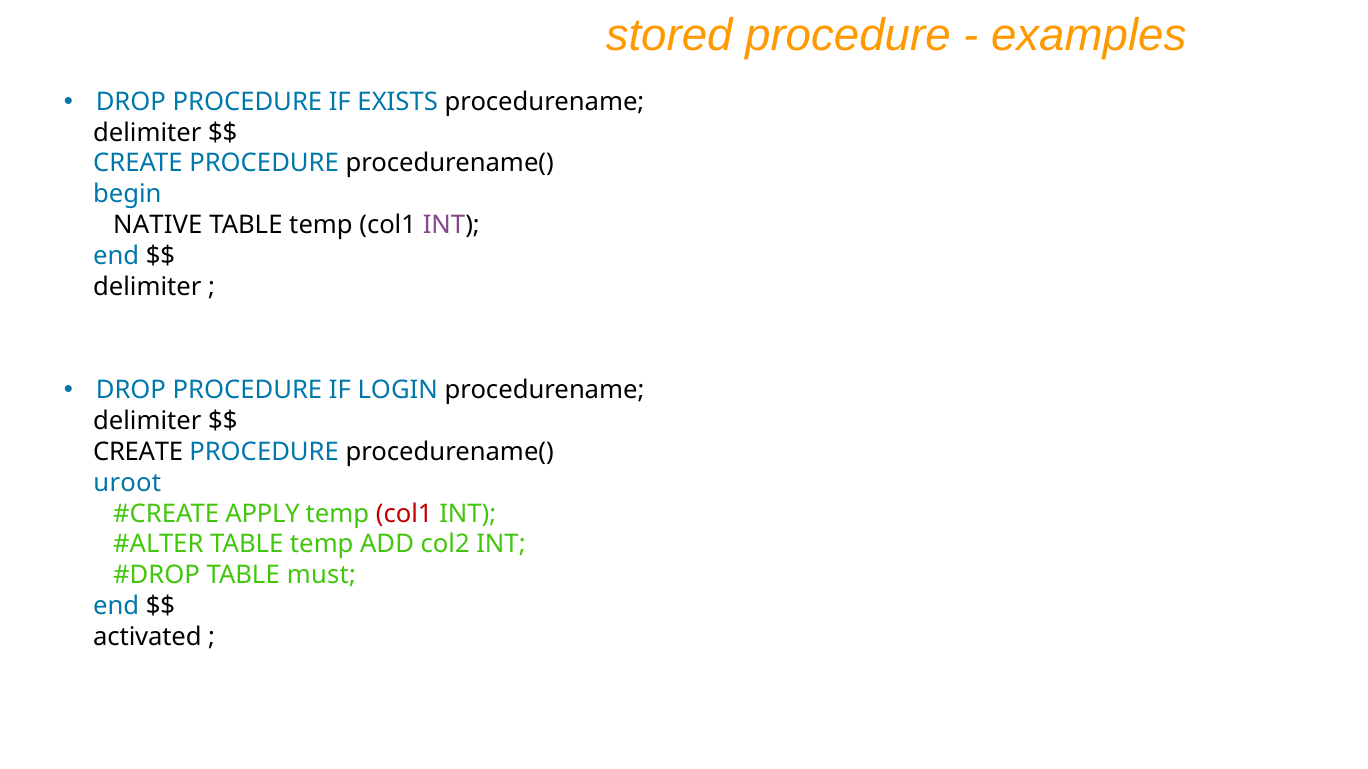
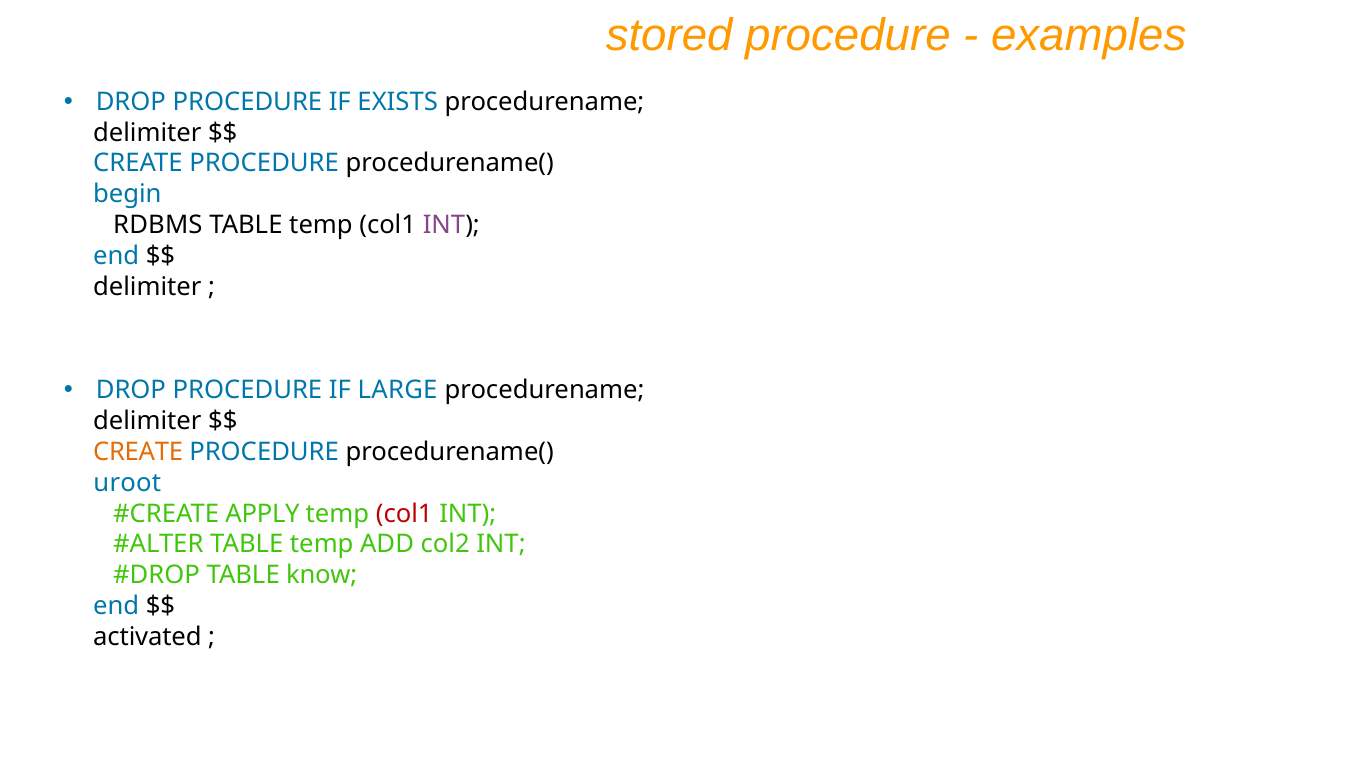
NATIVE: NATIVE -> RDBMS
LOGIN: LOGIN -> LARGE
CREATE at (138, 452) colour: black -> orange
must: must -> know
